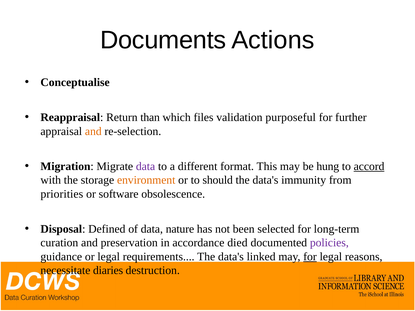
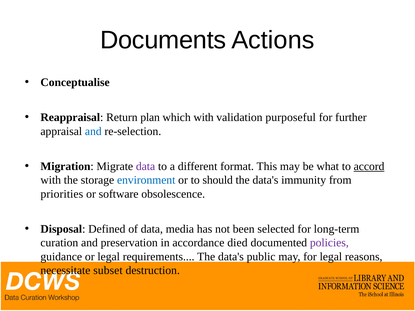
than: than -> plan
which files: files -> with
and at (93, 131) colour: orange -> blue
hung: hung -> what
environment colour: orange -> blue
nature: nature -> media
linked: linked -> public
for at (310, 257) underline: present -> none
diaries: diaries -> subset
